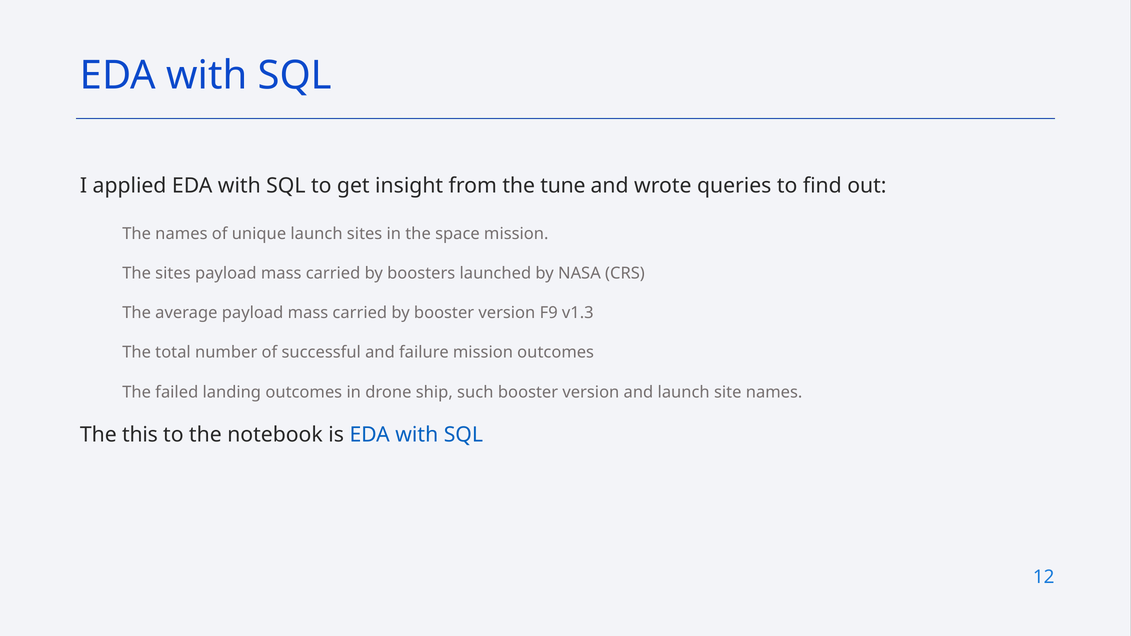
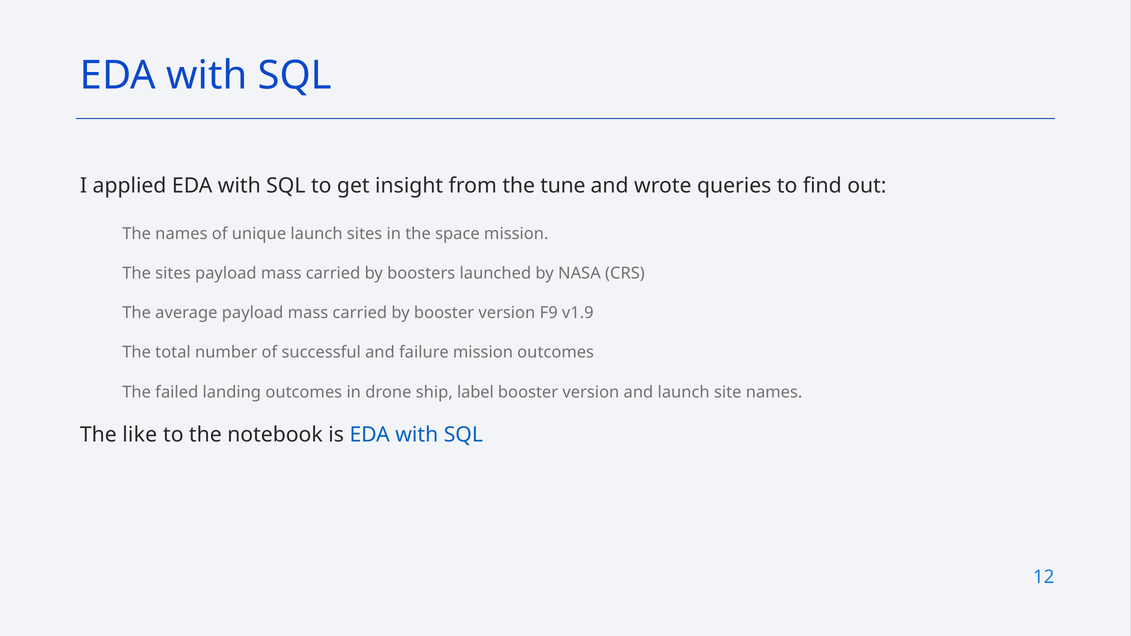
v1.3: v1.3 -> v1.9
such: such -> label
this: this -> like
